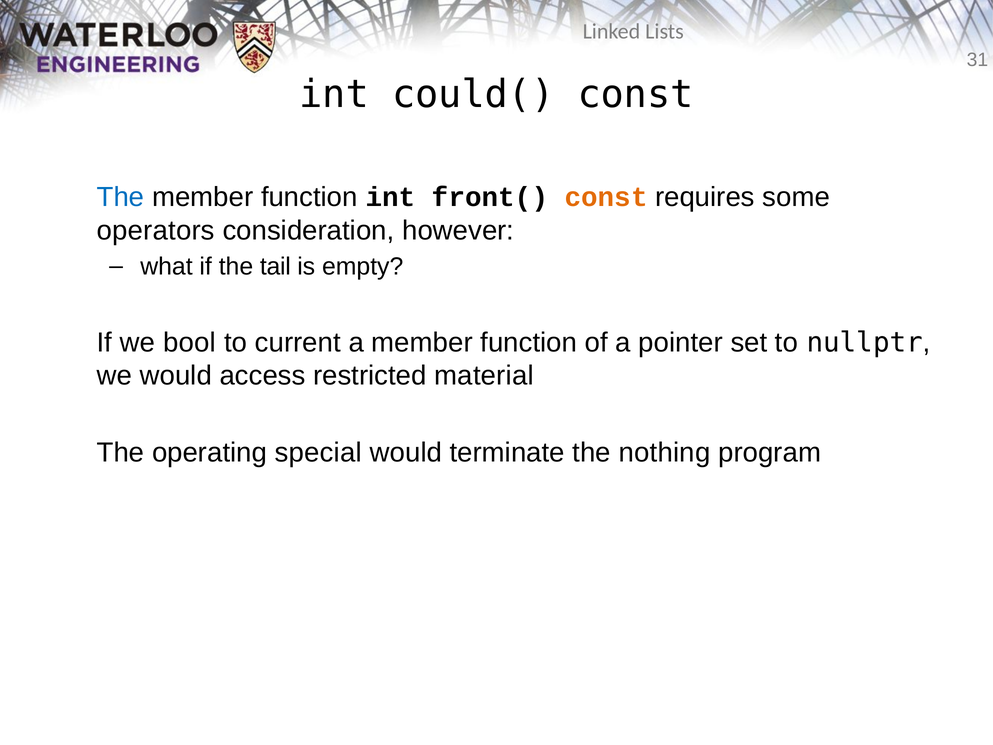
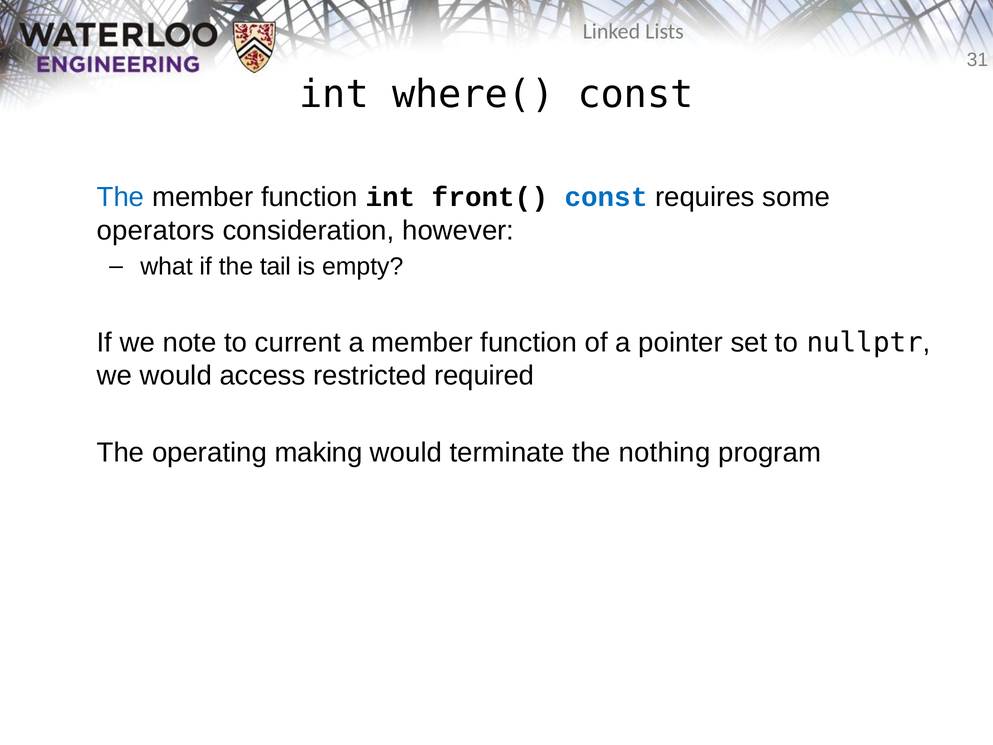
could(: could( -> where(
const at (606, 197) colour: orange -> blue
bool: bool -> note
material: material -> required
special: special -> making
